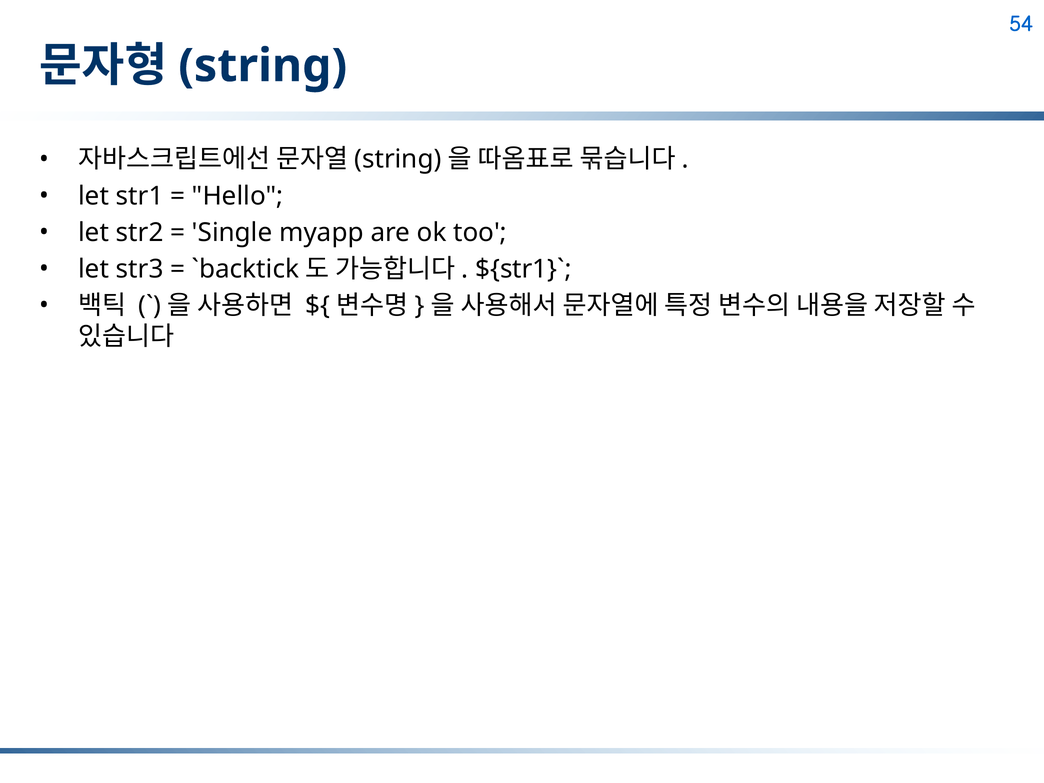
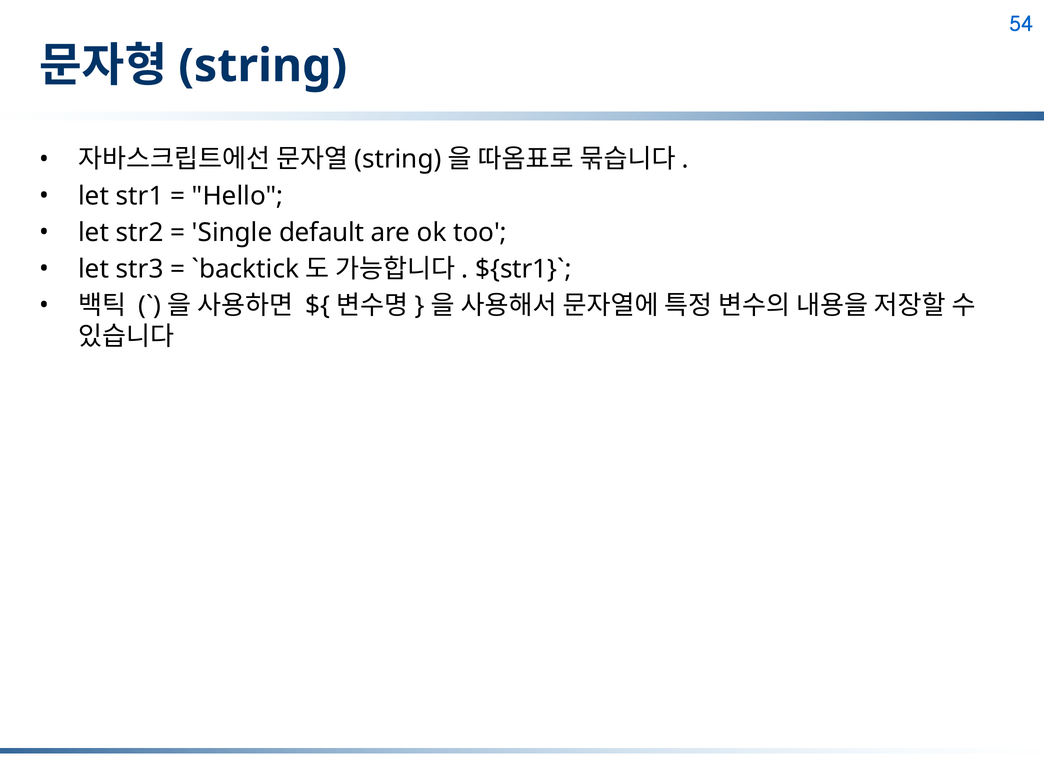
myapp: myapp -> default
